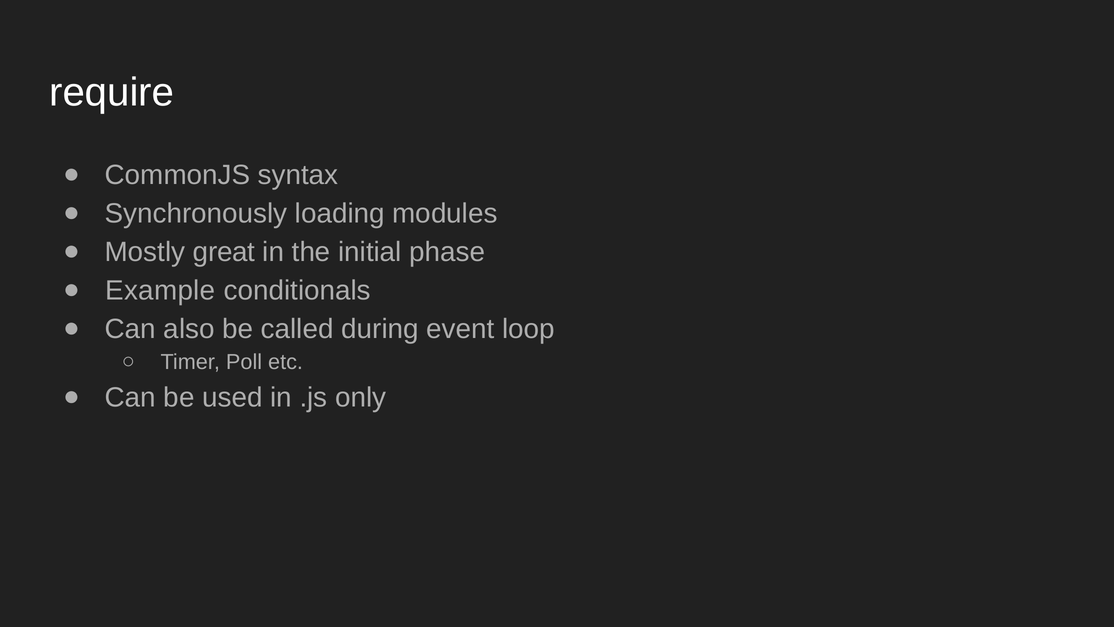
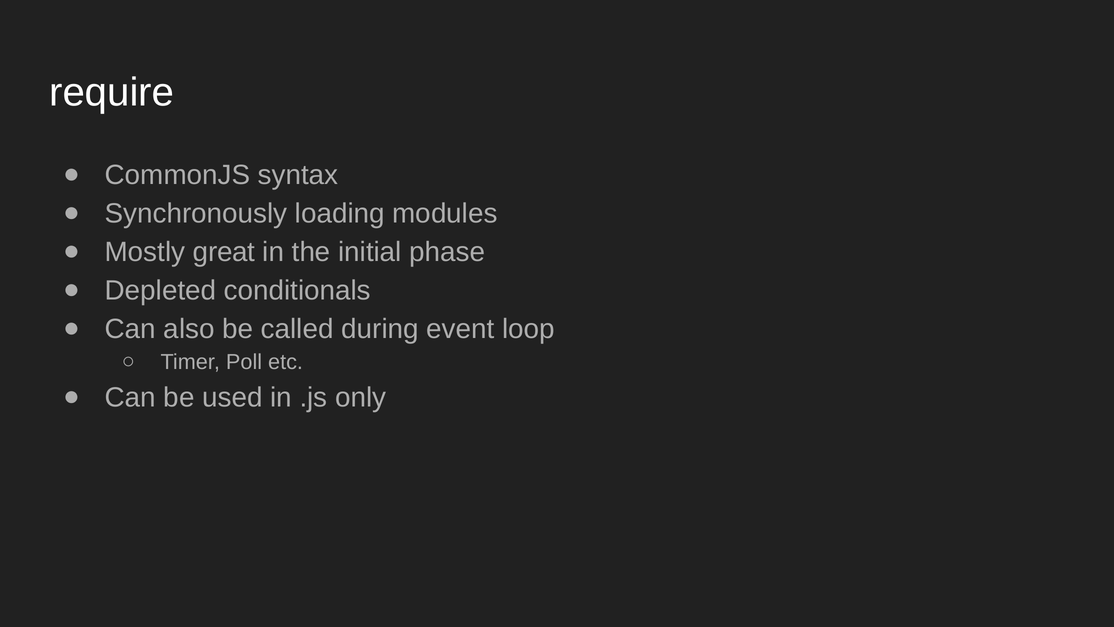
Example: Example -> Depleted
